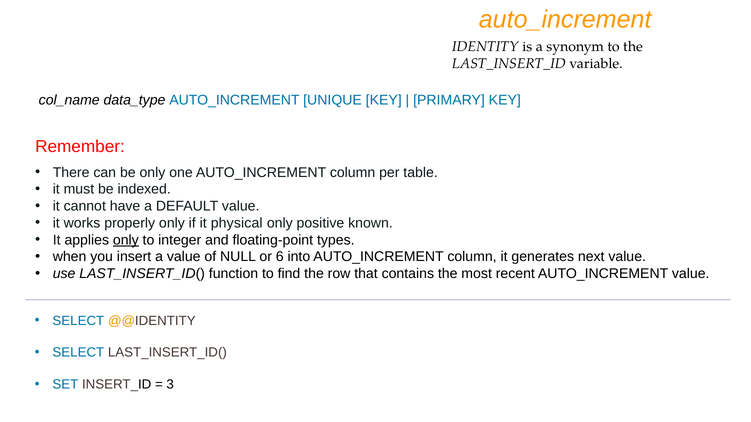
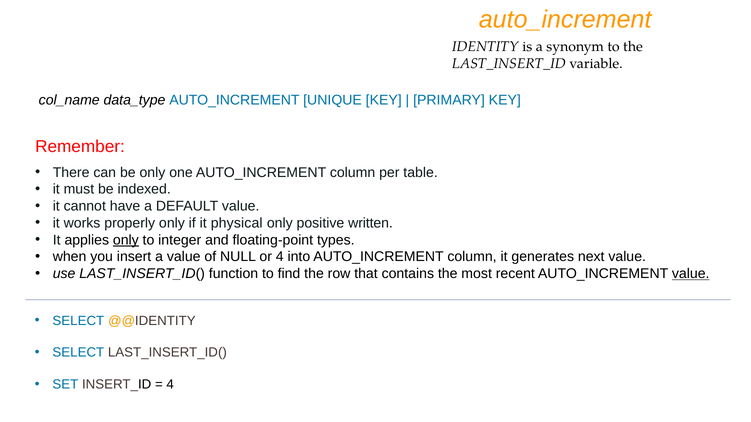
known: known -> written
or 6: 6 -> 4
value at (691, 274) underline: none -> present
3 at (170, 385): 3 -> 4
